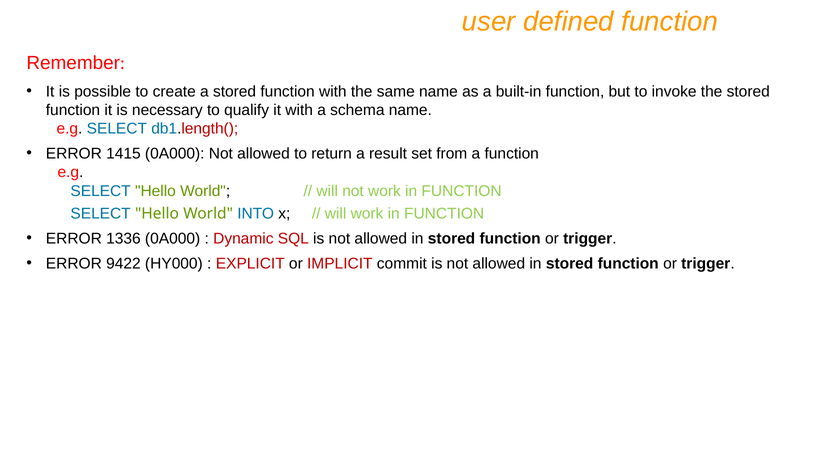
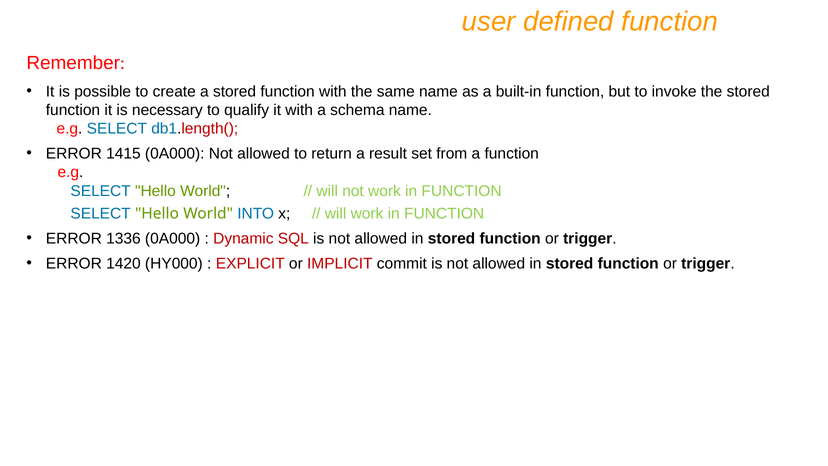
9422: 9422 -> 1420
